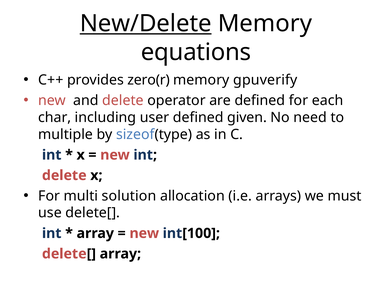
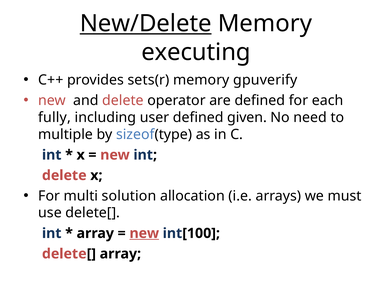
equations: equations -> executing
zero(r: zero(r -> sets(r
char: char -> fully
new at (144, 233) underline: none -> present
